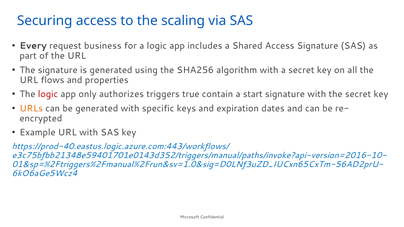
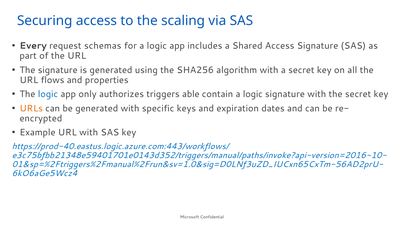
business: business -> schemas
logic at (48, 94) colour: red -> blue
true: true -> able
contain a start: start -> logic
